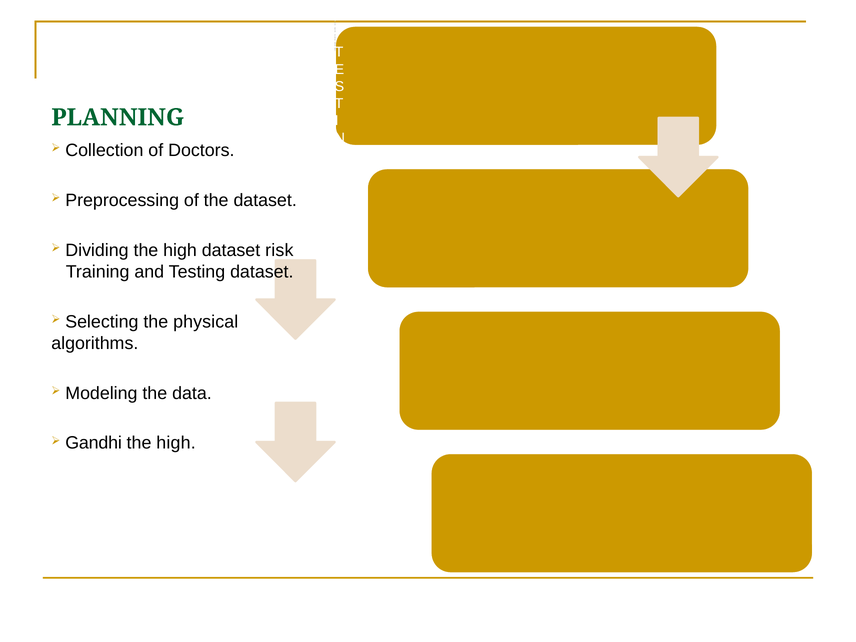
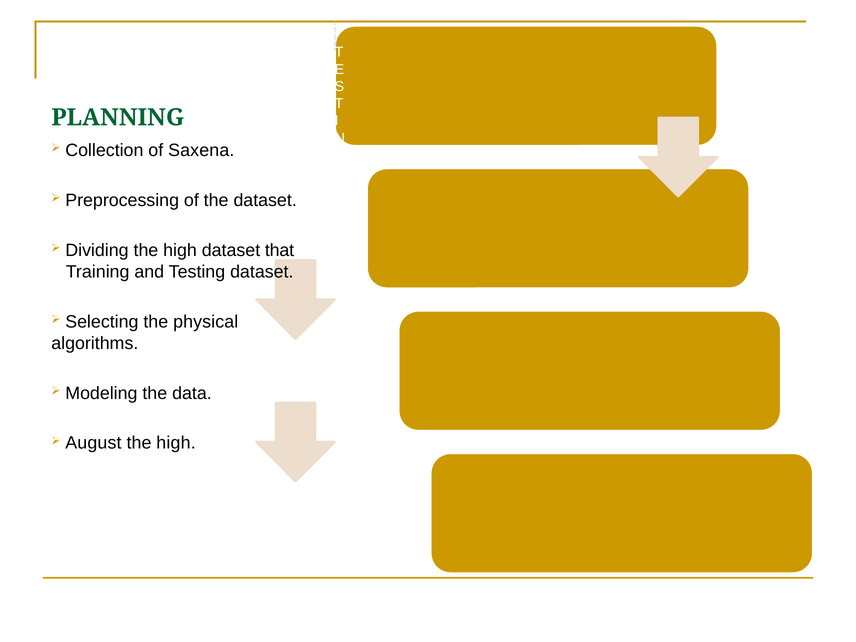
Doctors: Doctors -> Saxena
risk: risk -> that
Gandhi: Gandhi -> August
